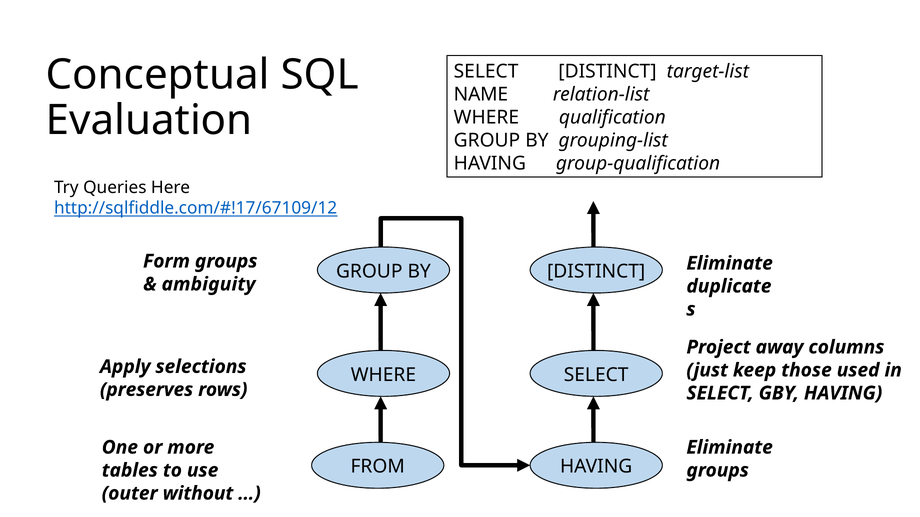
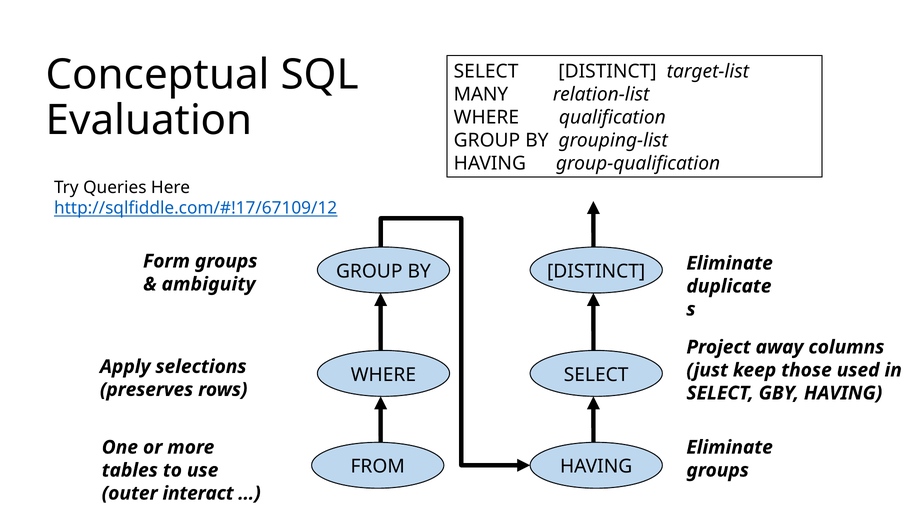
NAME: NAME -> MANY
without: without -> interact
